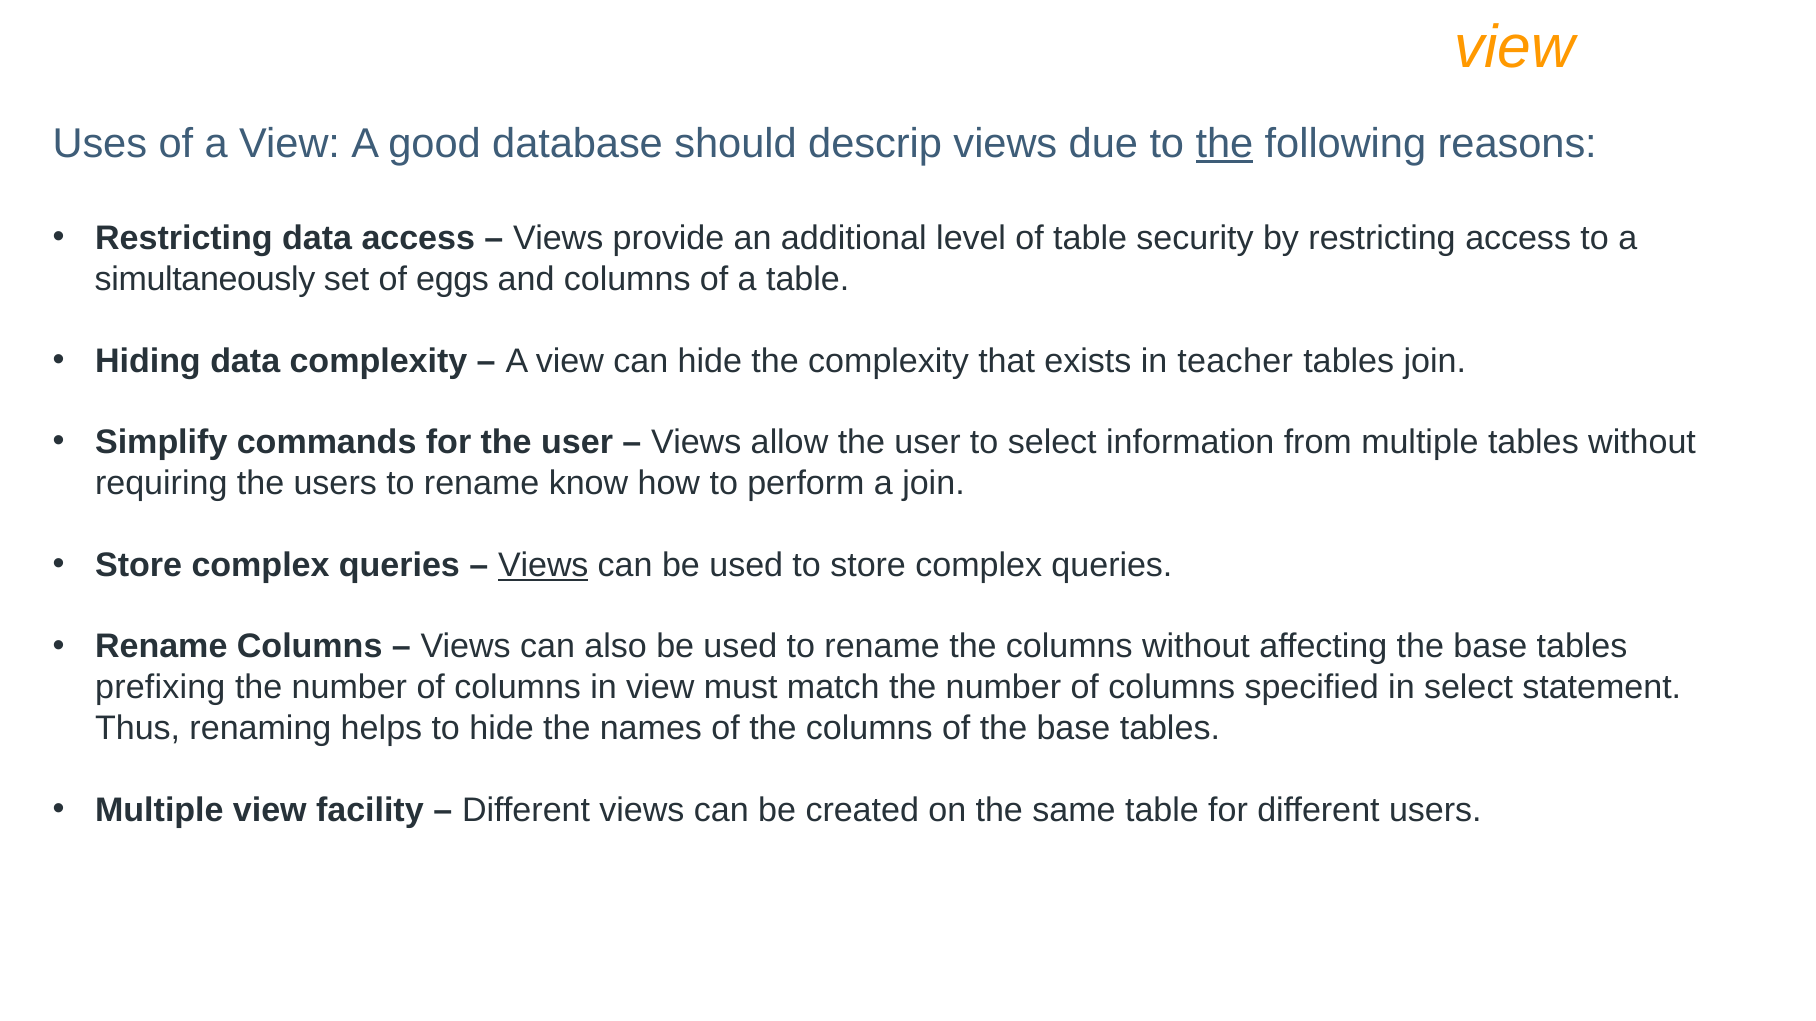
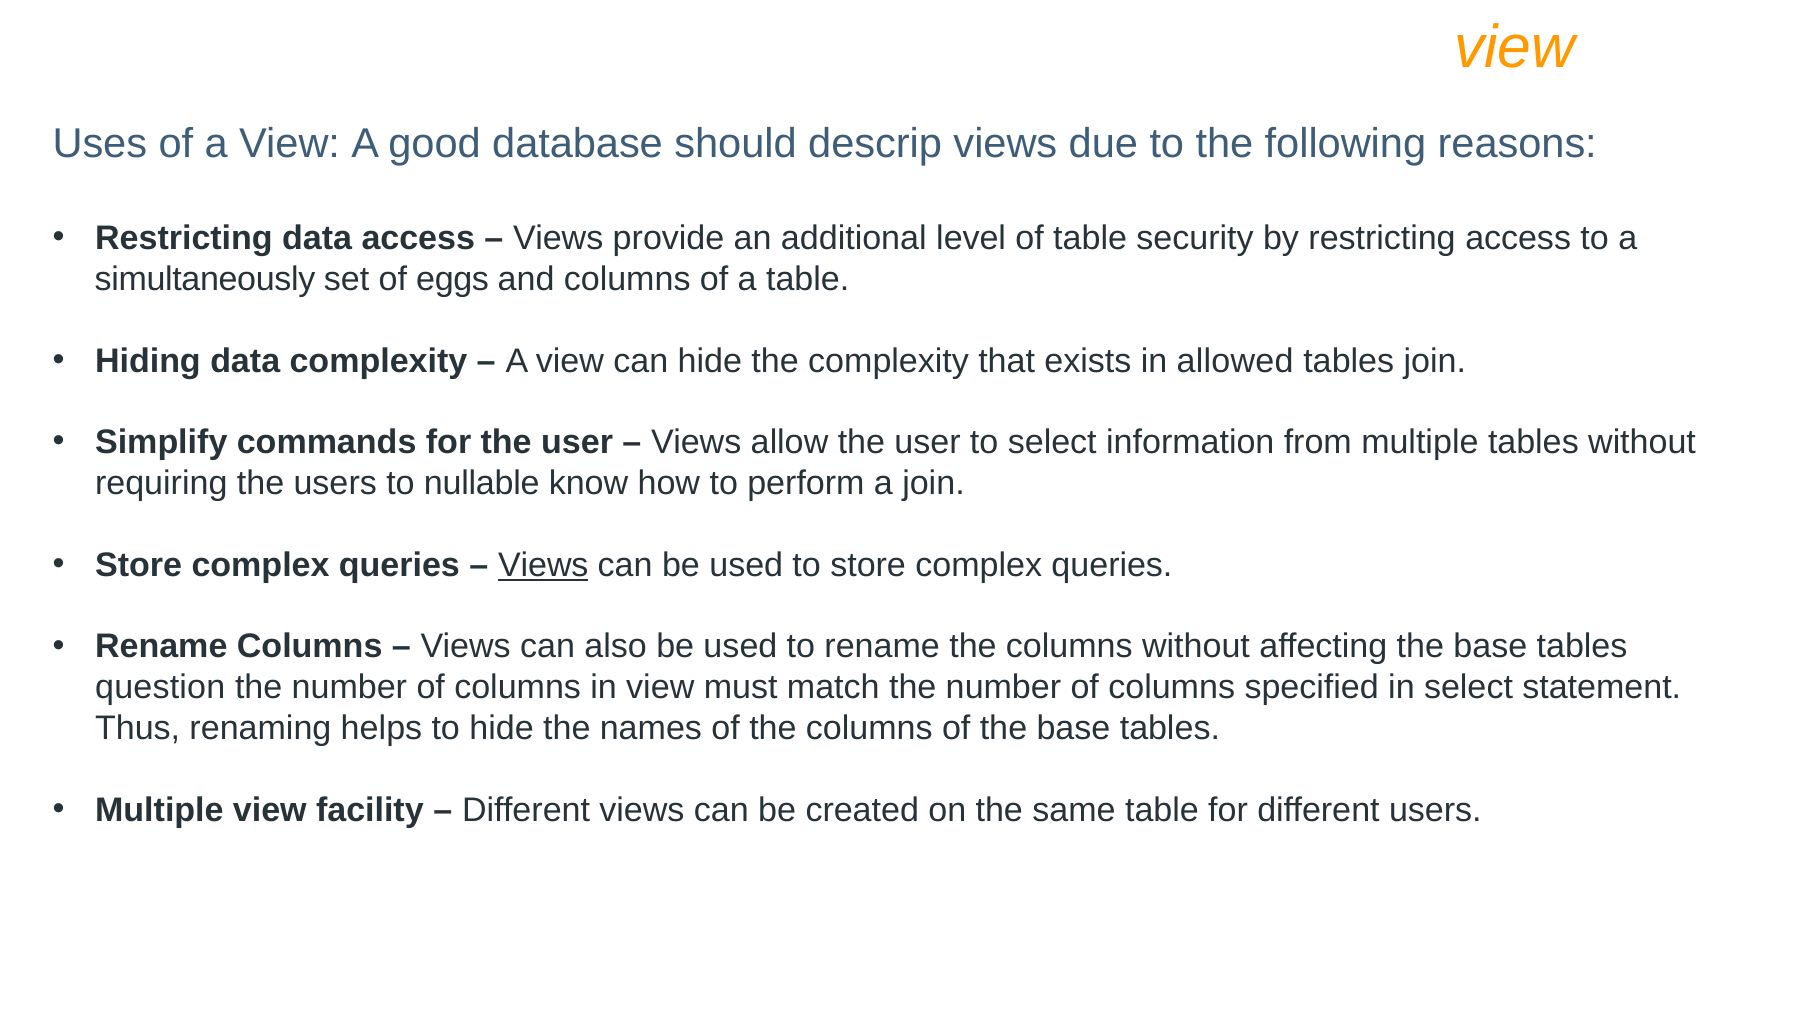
the at (1224, 144) underline: present -> none
teacher: teacher -> allowed
users to rename: rename -> nullable
prefixing: prefixing -> question
